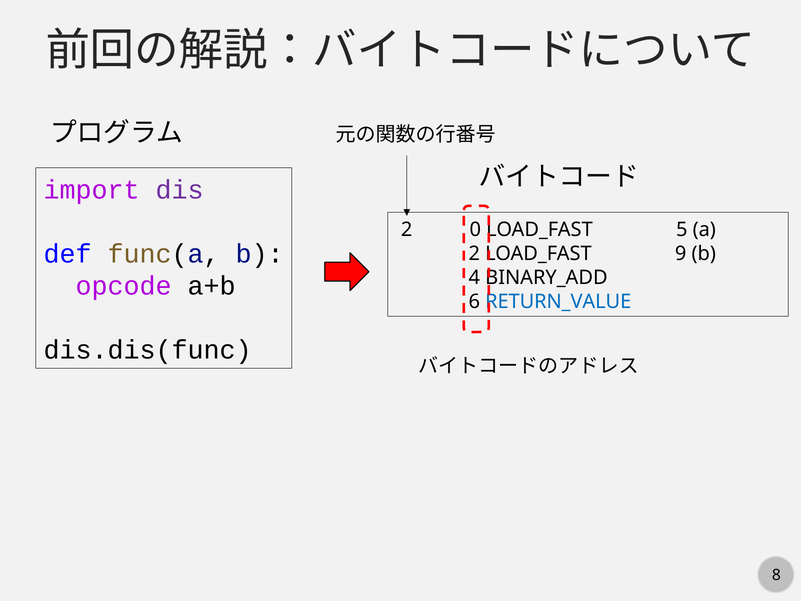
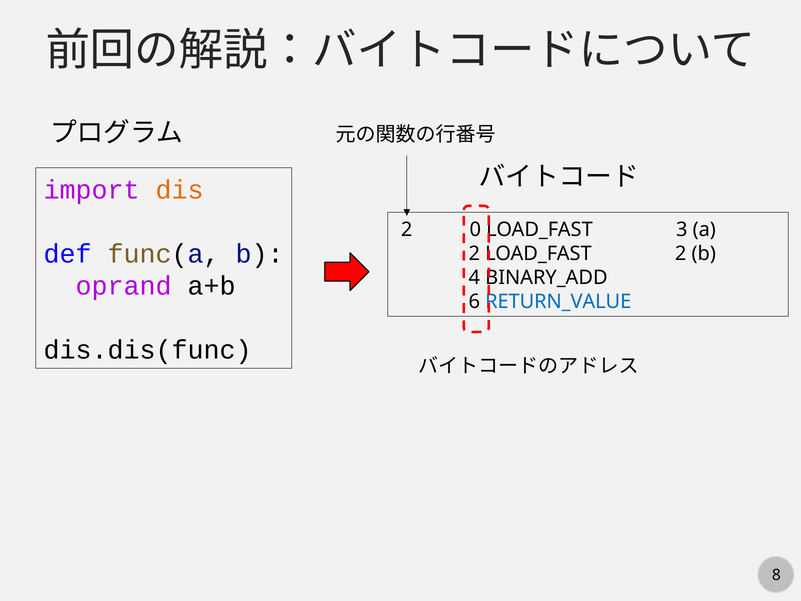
dis colour: purple -> orange
5: 5 -> 3
LOAD_FAST 9: 9 -> 2
opcode: opcode -> oprand
